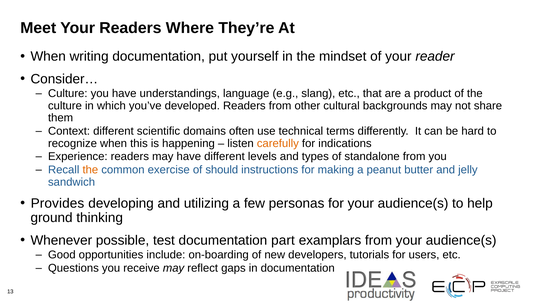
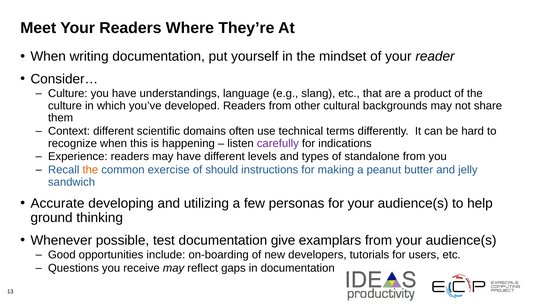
carefully colour: orange -> purple
Provides: Provides -> Accurate
part: part -> give
